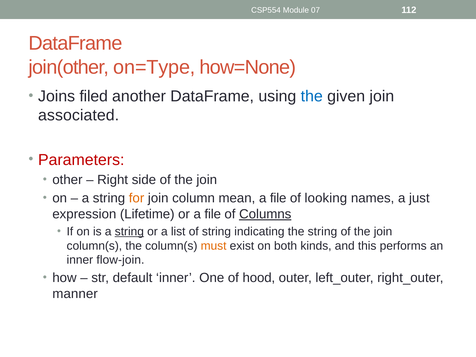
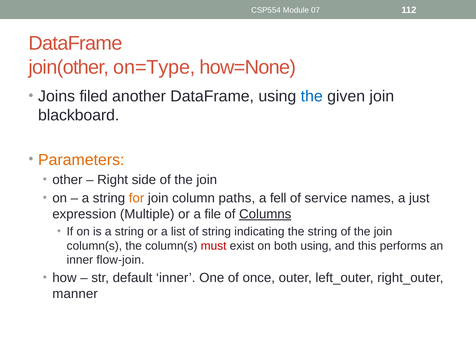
associated: associated -> blackboard
Parameters colour: red -> orange
mean: mean -> paths
file at (278, 198): file -> fell
looking: looking -> service
Lifetime: Lifetime -> Multiple
string at (129, 231) underline: present -> none
must colour: orange -> red
both kinds: kinds -> using
hood: hood -> once
